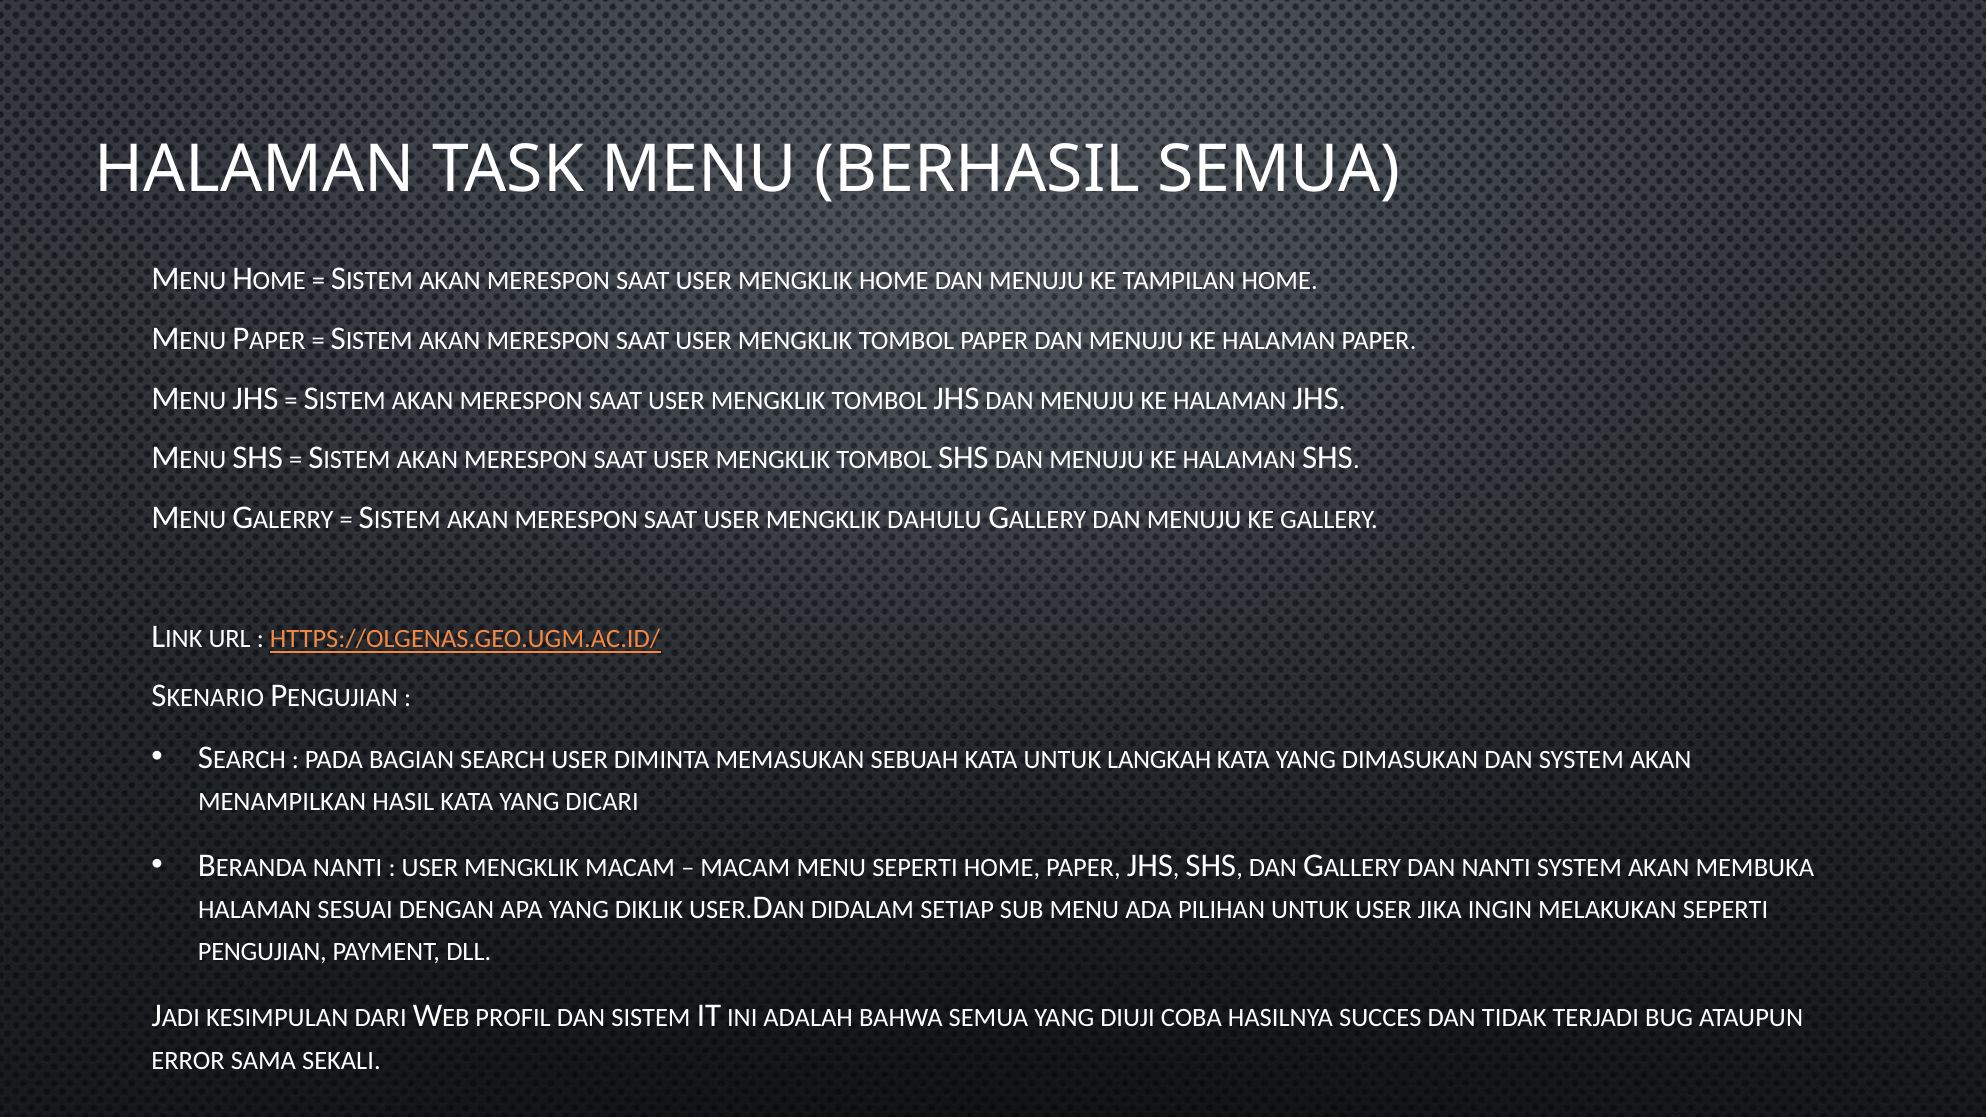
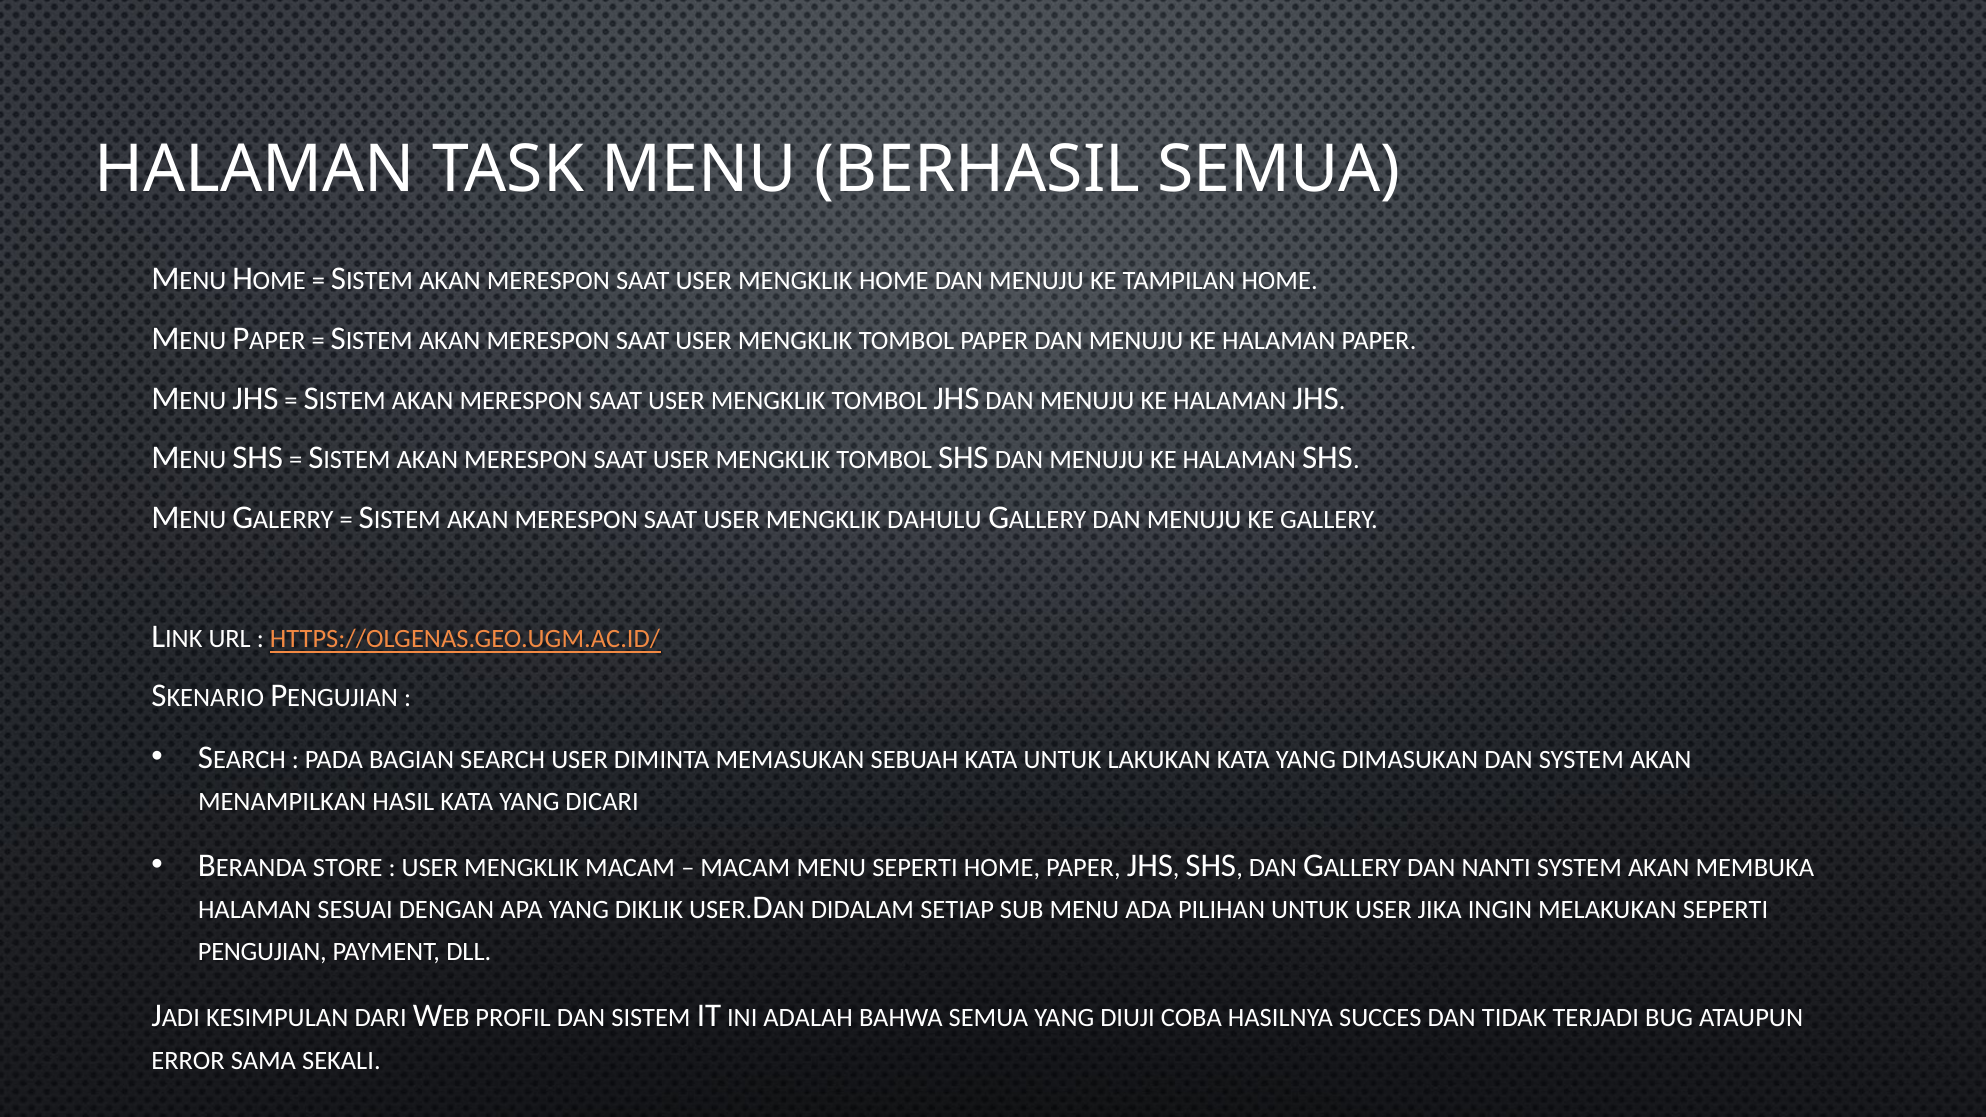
LANGKAH: LANGKAH -> LAKUKAN
NANTI at (348, 868): NANTI -> STORE
